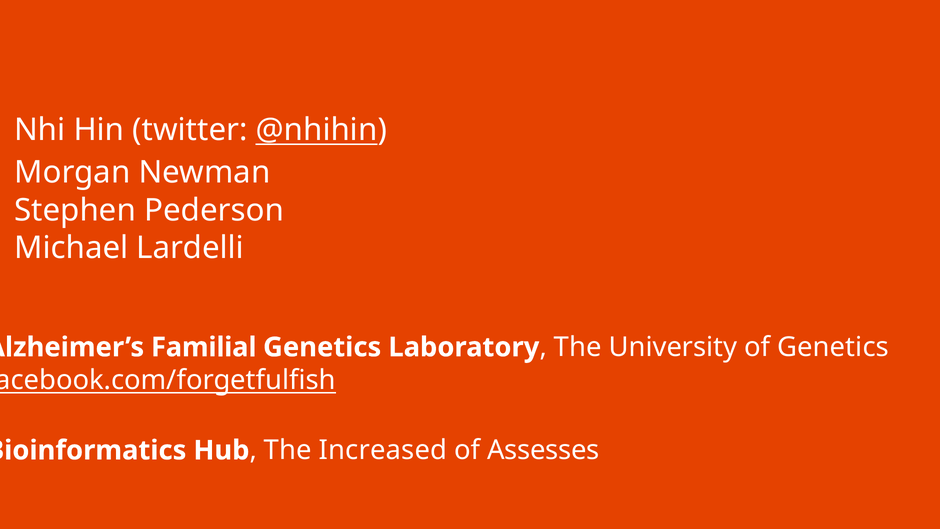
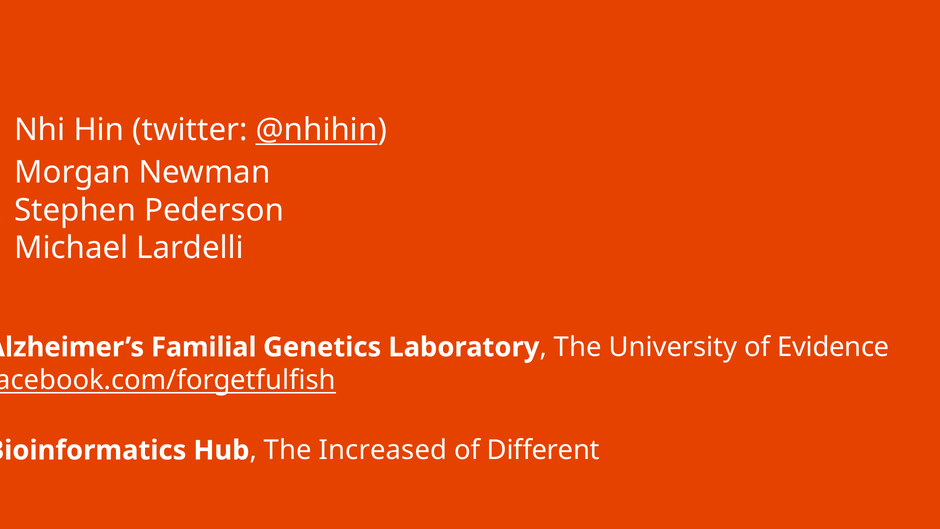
of Genetics: Genetics -> Evidence
Assesses: Assesses -> Different
